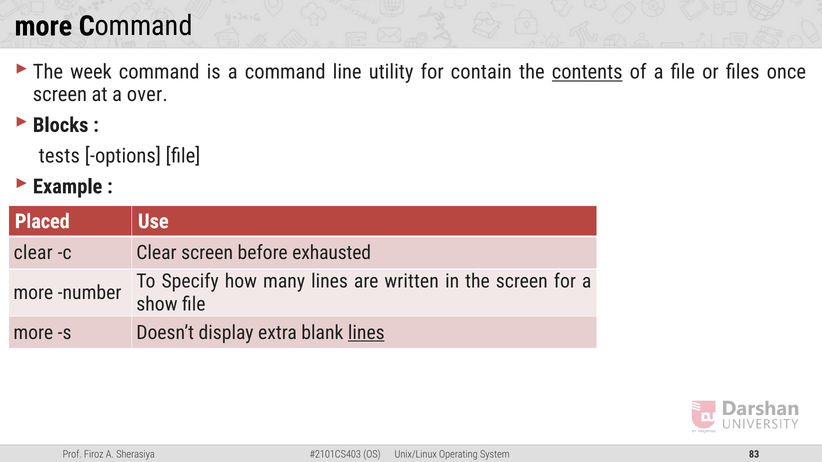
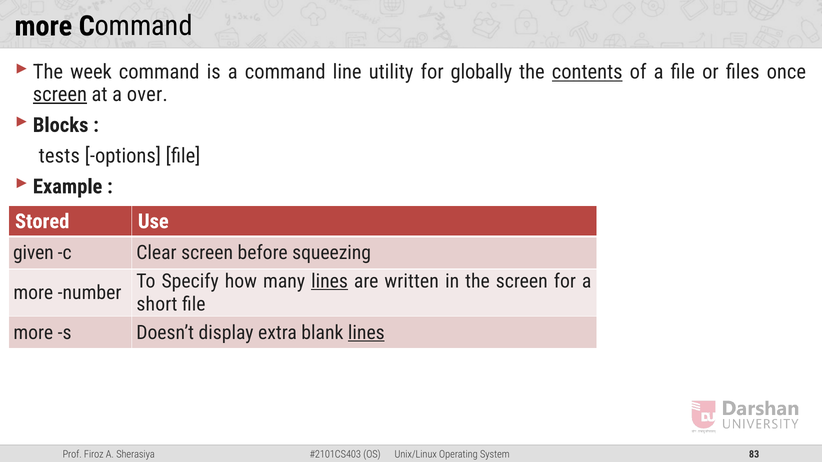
contain: contain -> globally
screen at (60, 94) underline: none -> present
Placed: Placed -> Stored
clear at (33, 253): clear -> given
exhausted: exhausted -> squeezing
lines at (330, 281) underline: none -> present
show: show -> short
